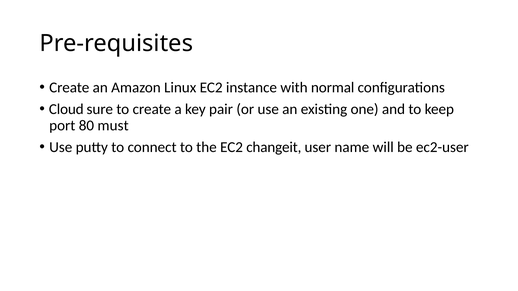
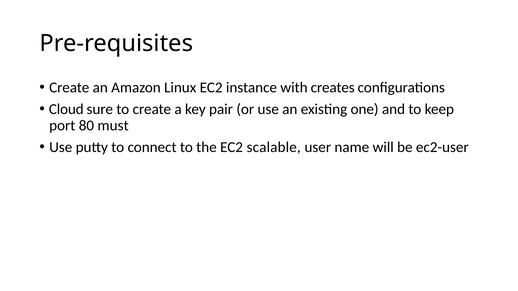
normal: normal -> creates
changeit: changeit -> scalable
